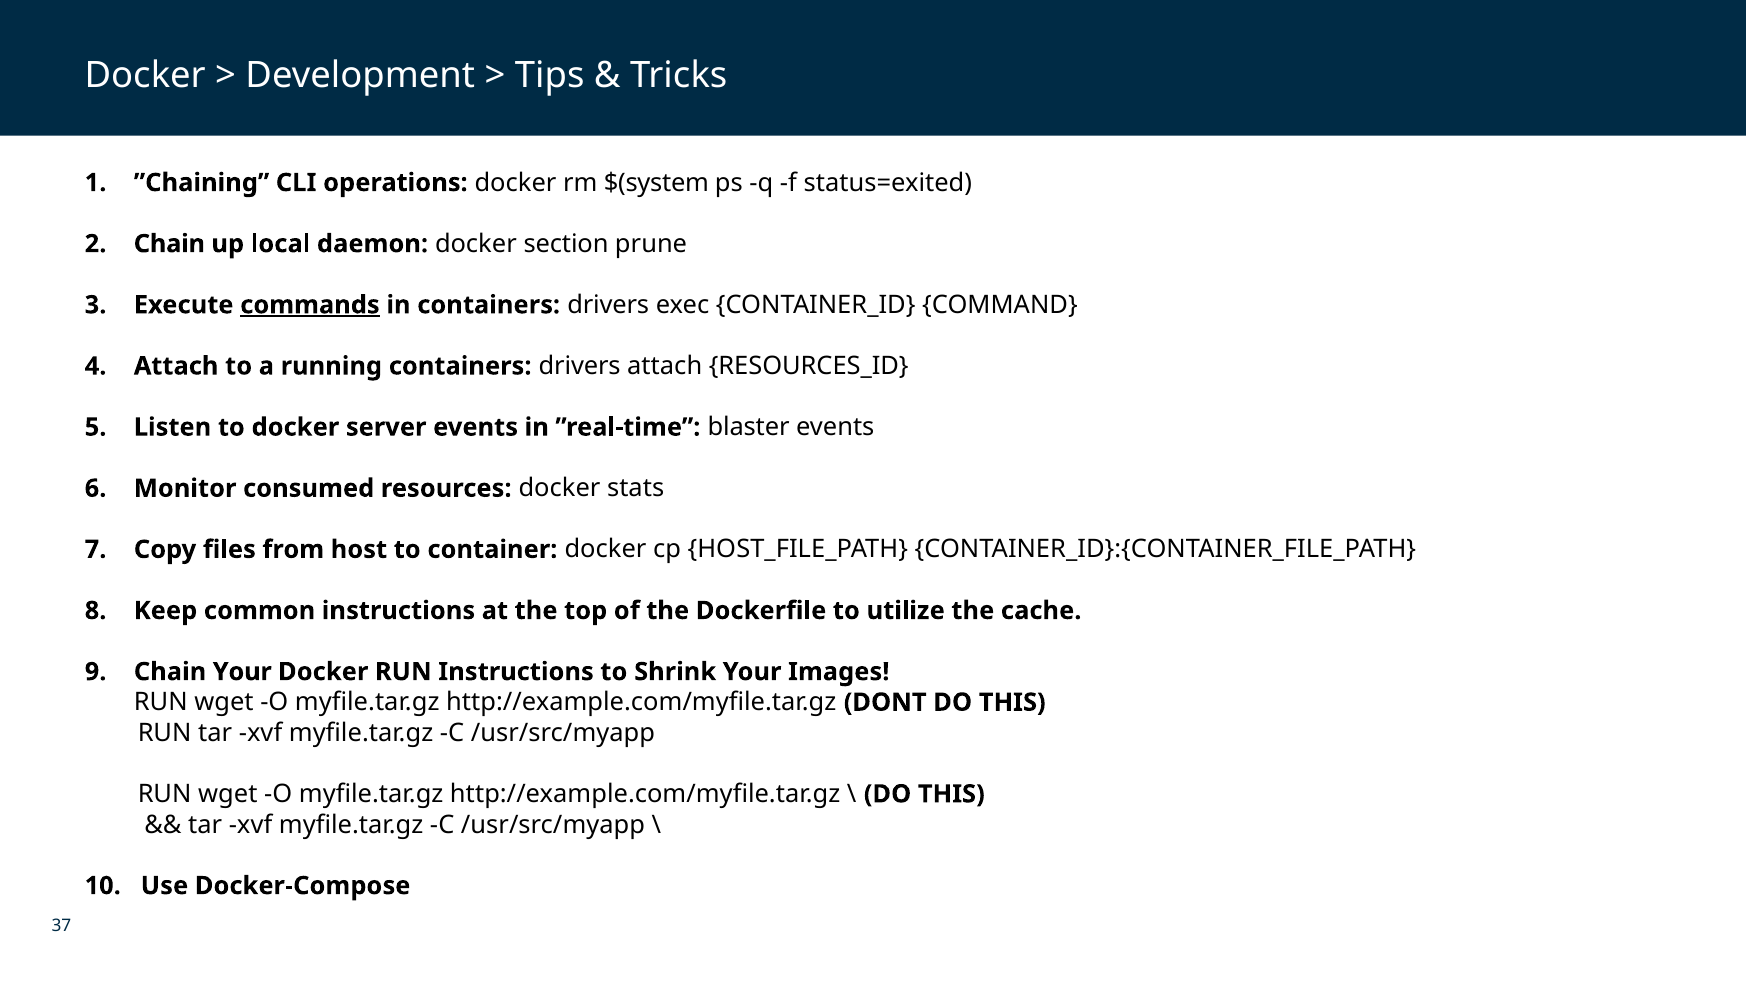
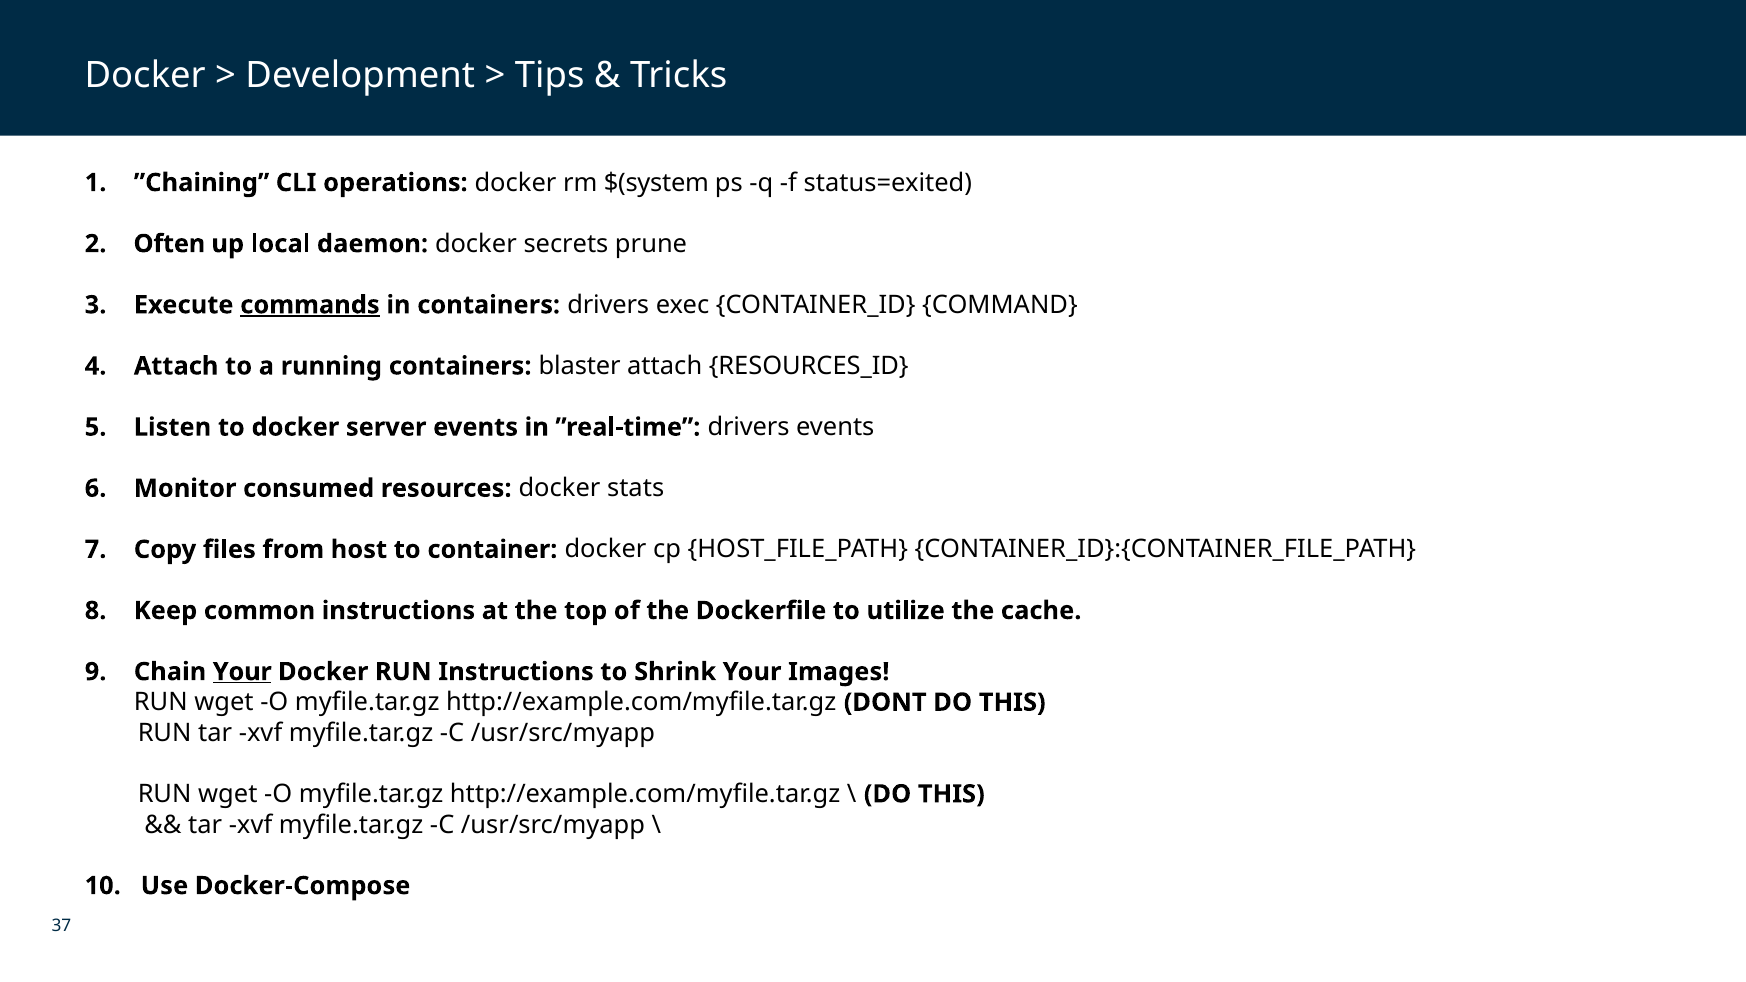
Chain at (169, 244): Chain -> Often
section: section -> secrets
running containers drivers: drivers -> blaster
”real-time blaster: blaster -> drivers
Your at (242, 672) underline: none -> present
